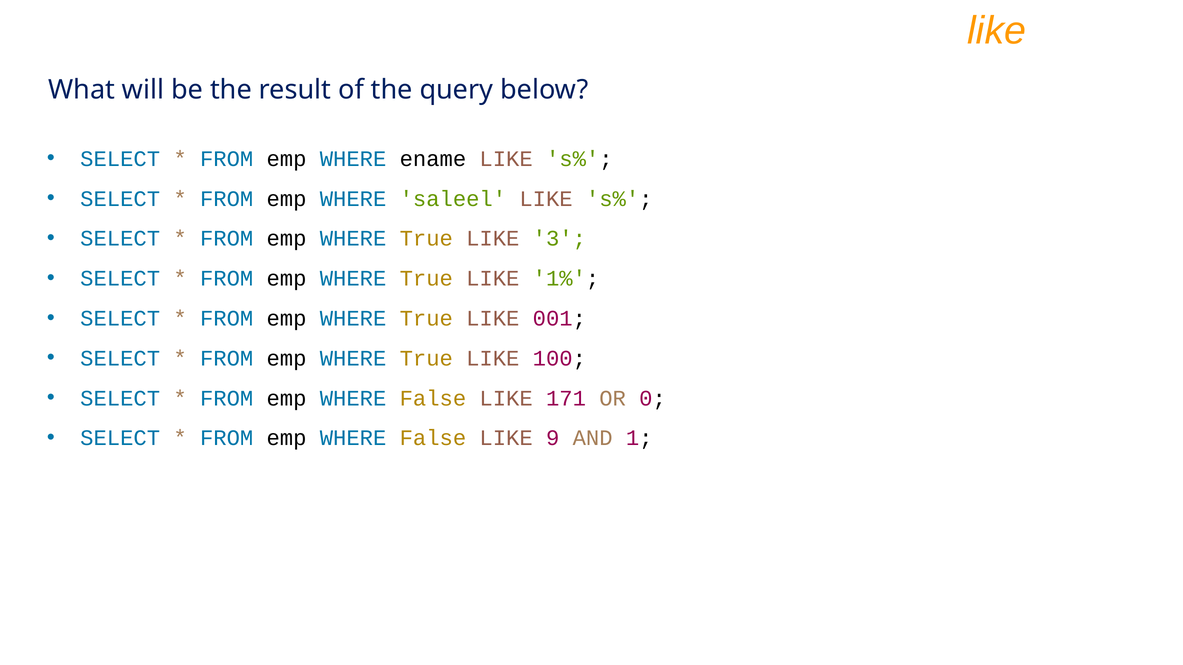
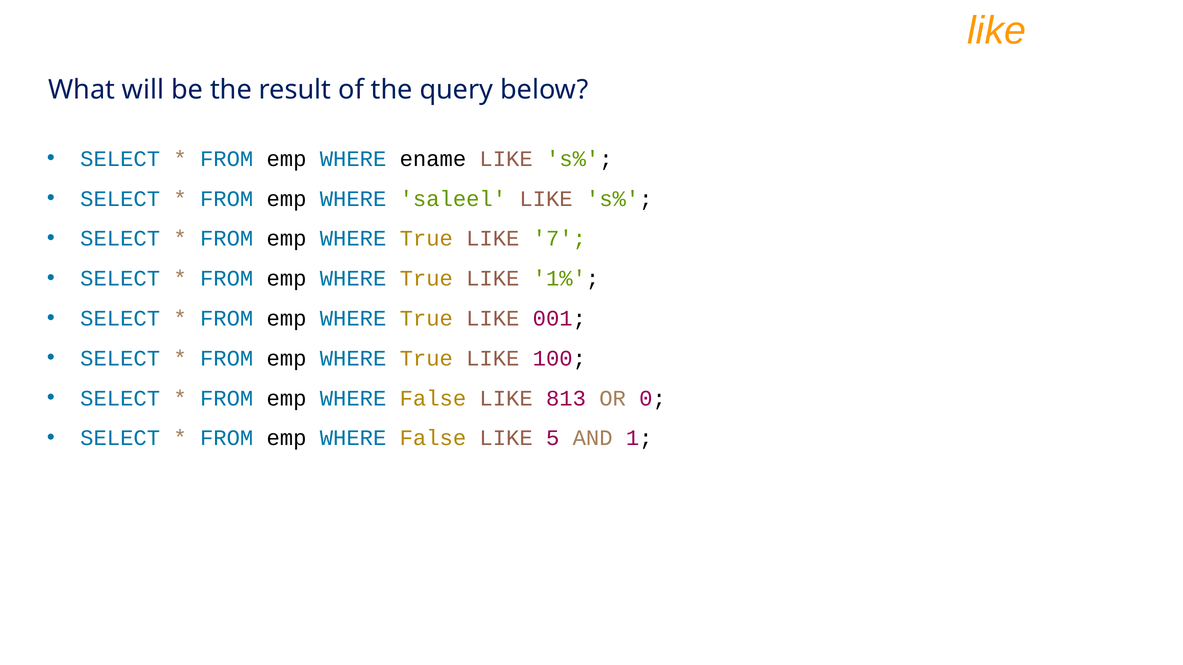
3: 3 -> 7
171: 171 -> 813
9: 9 -> 5
